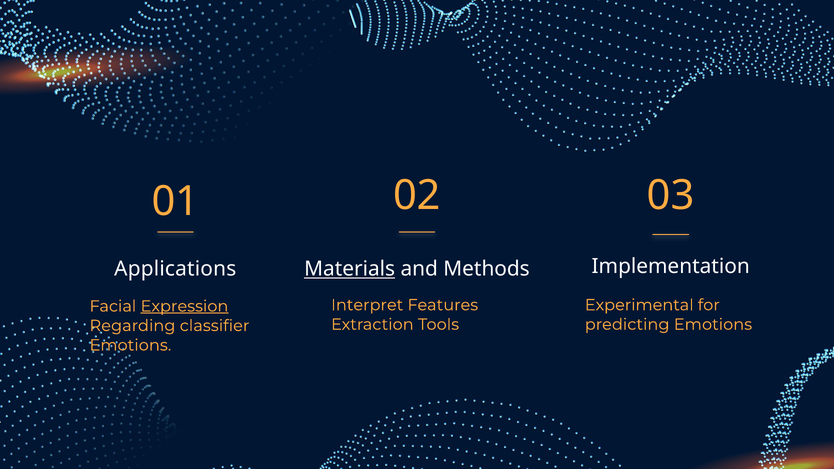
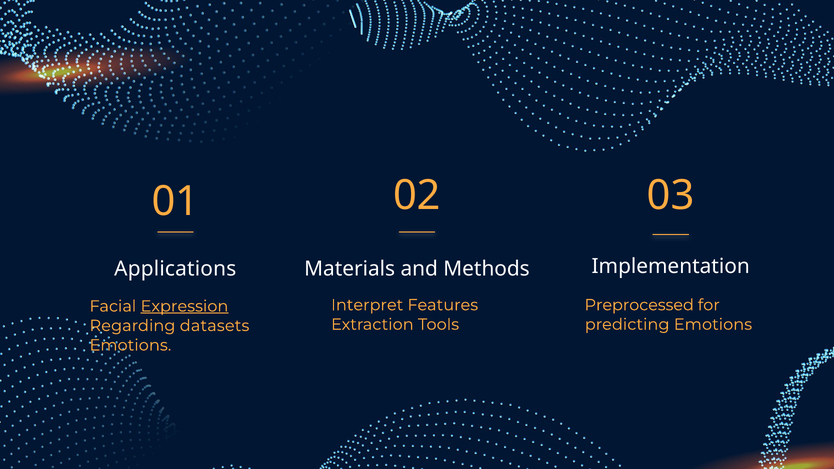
Materials underline: present -> none
Experimental: Experimental -> Preprocessed
classifier: classifier -> datasets
